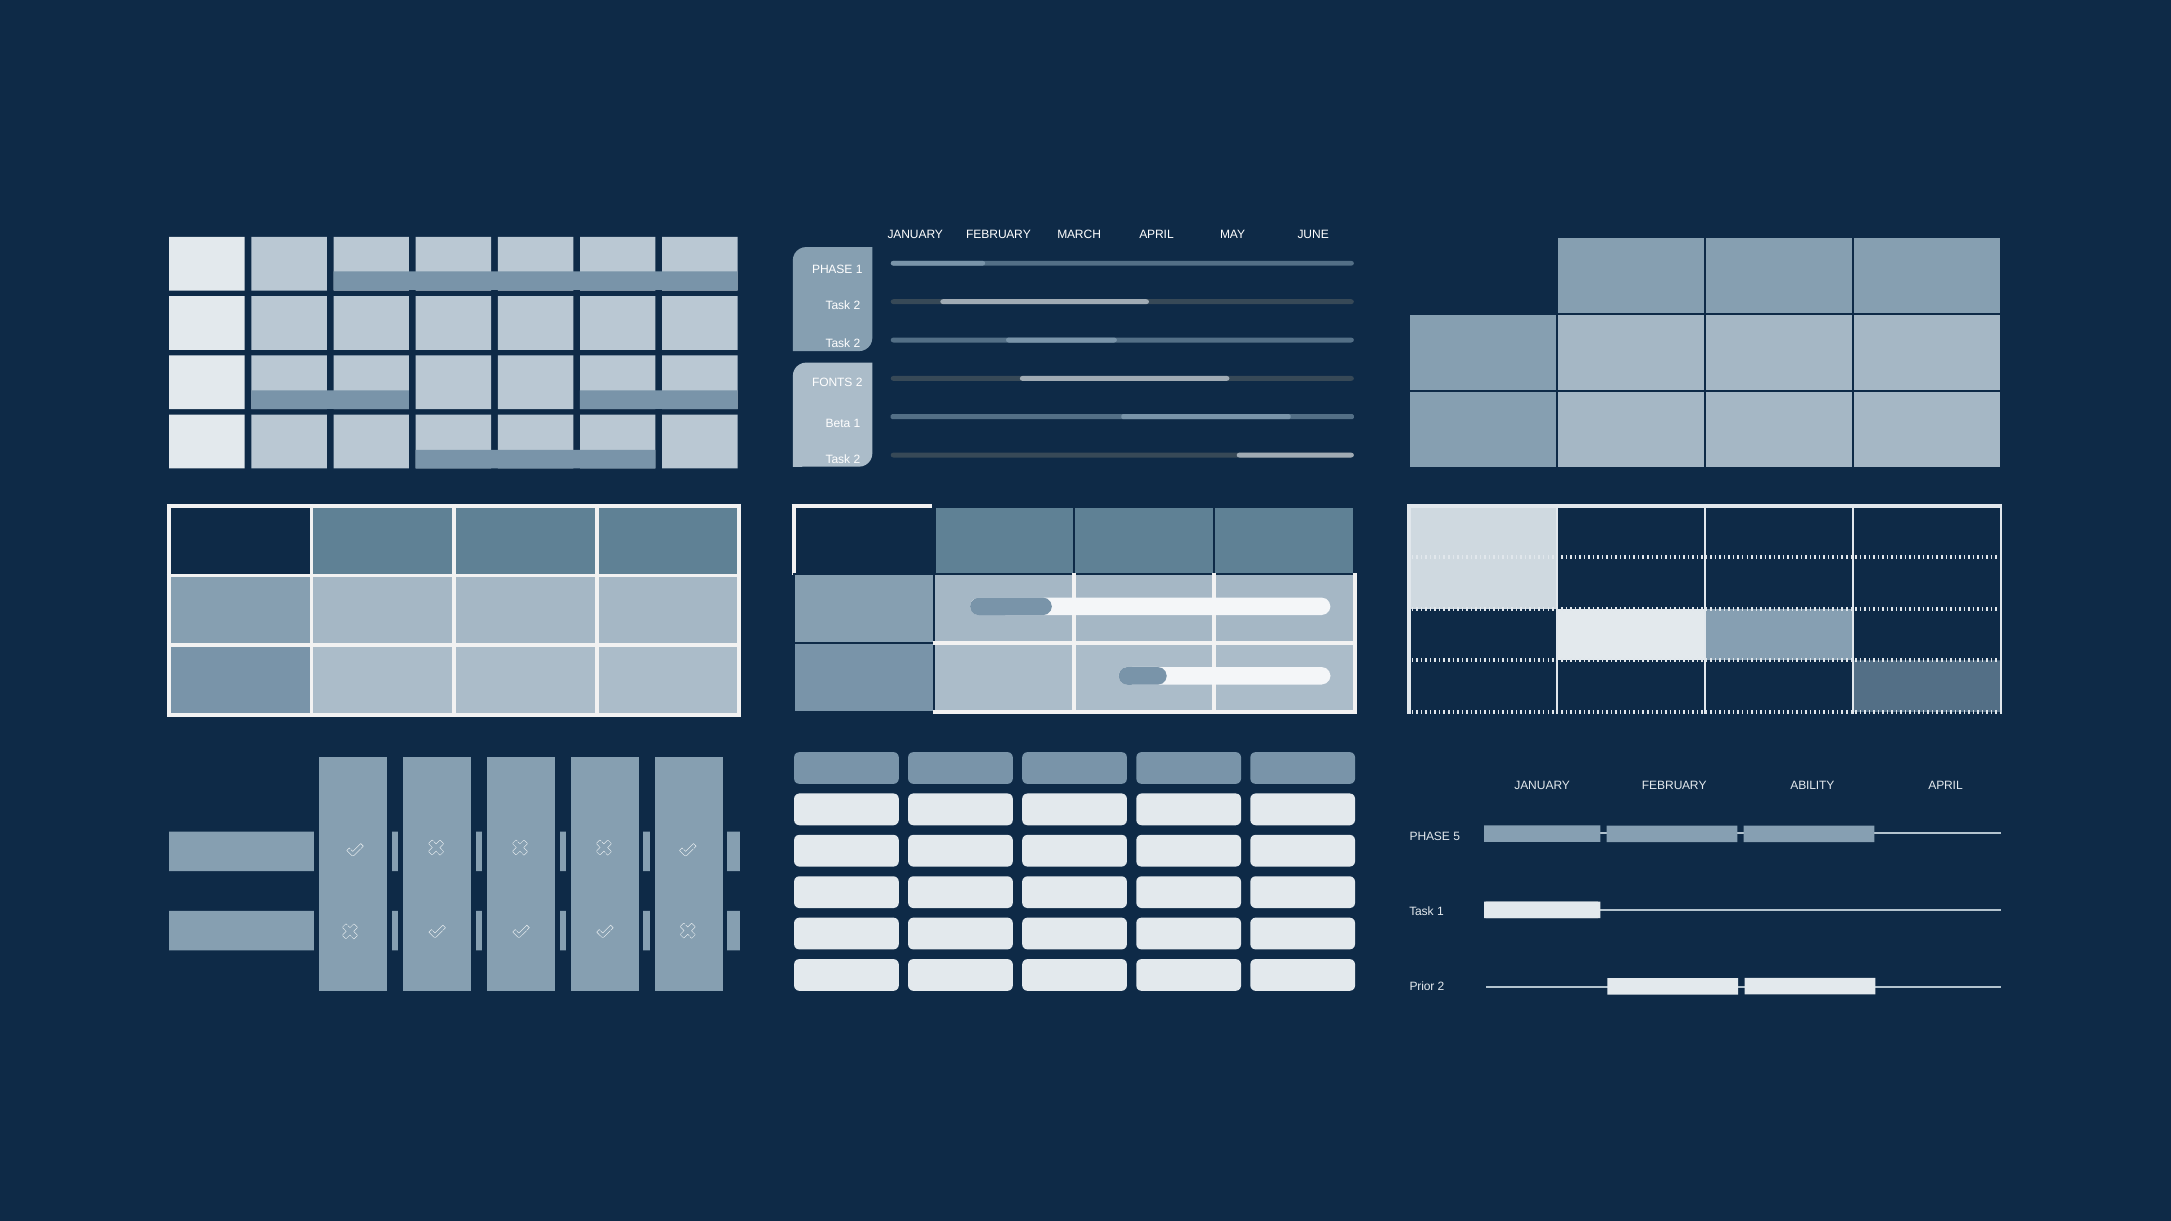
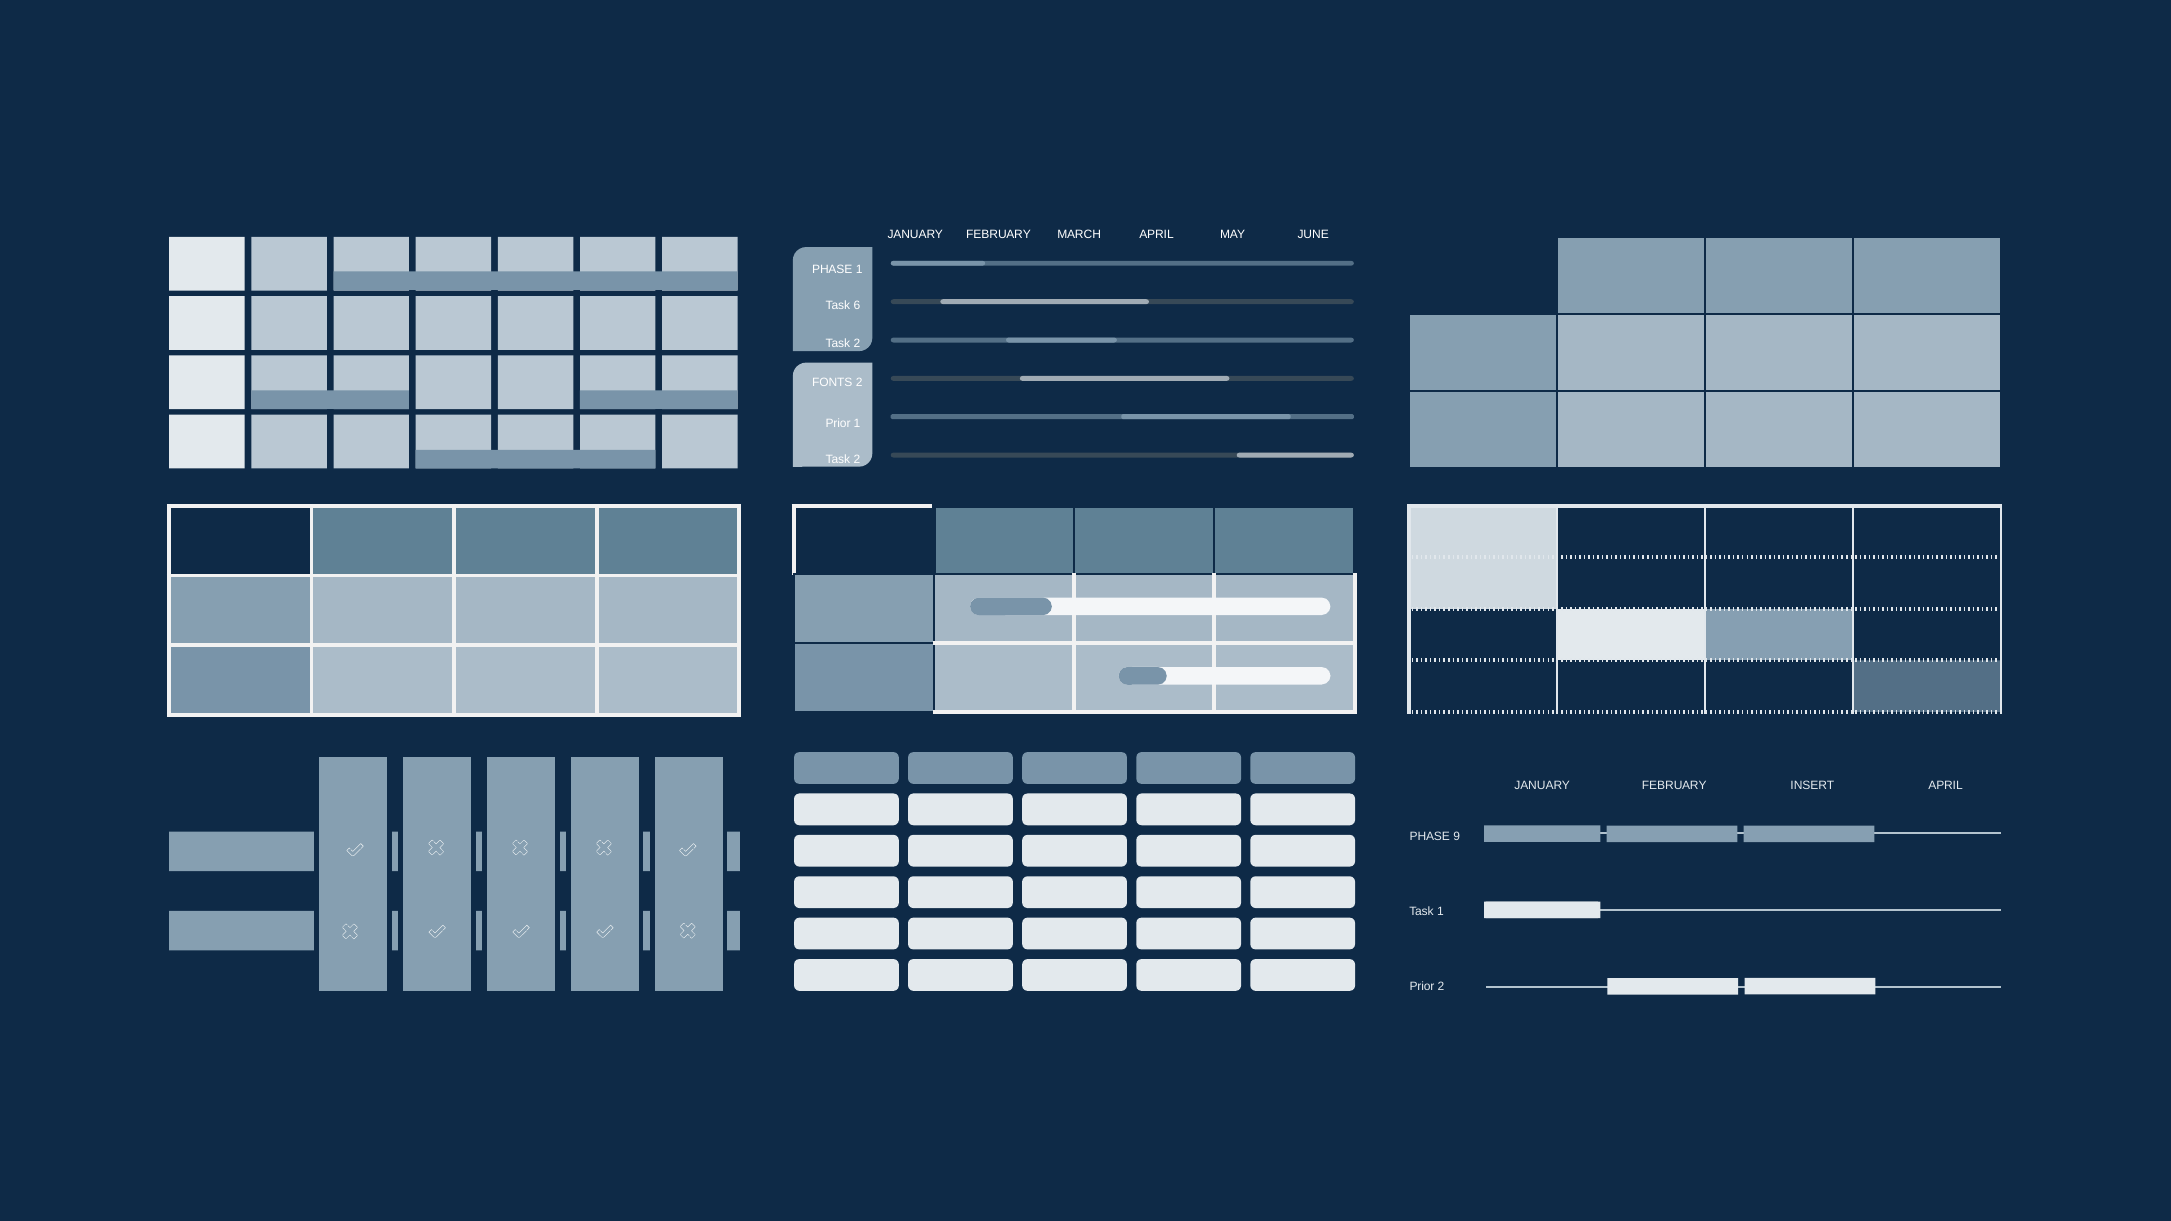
2 at (857, 306): 2 -> 6
Beta at (838, 424): Beta -> Prior
ABILITY: ABILITY -> INSERT
5: 5 -> 9
